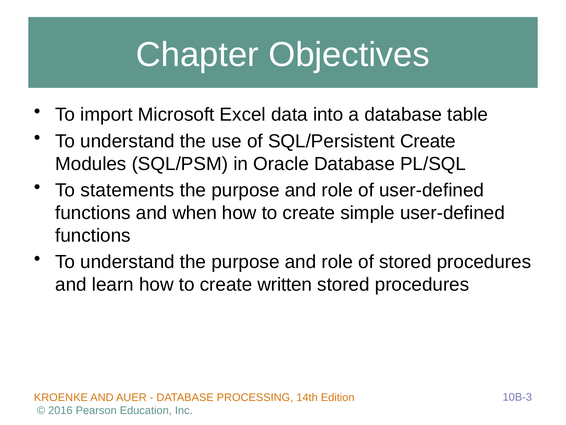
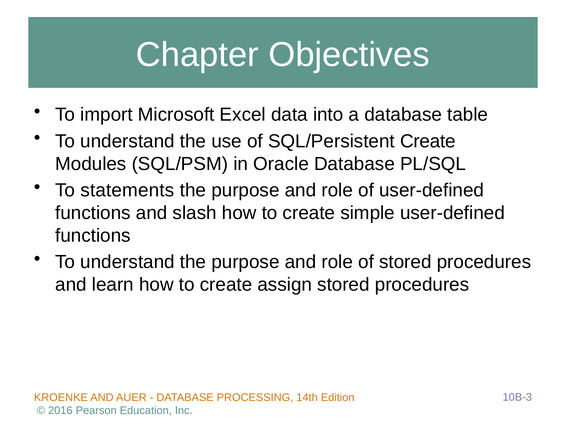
when: when -> slash
written: written -> assign
